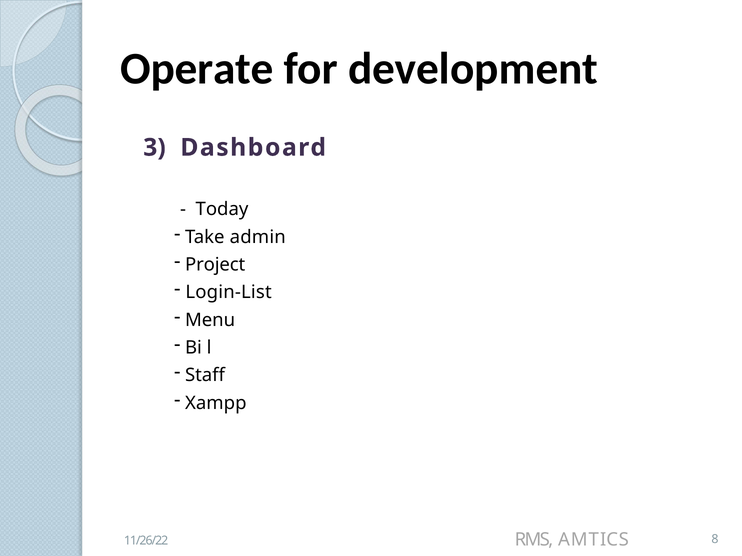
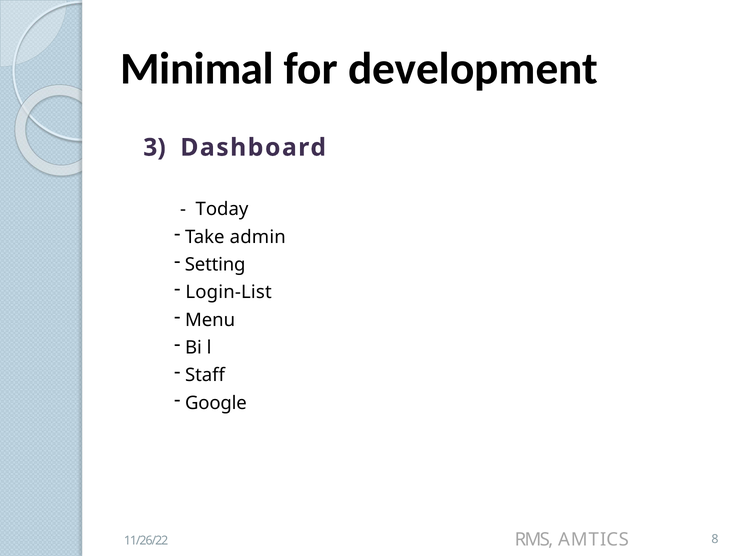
Operate: Operate -> Minimal
Project: Project -> Setting
Xampp: Xampp -> Google
